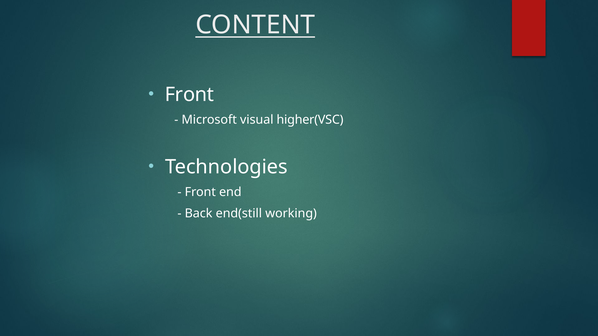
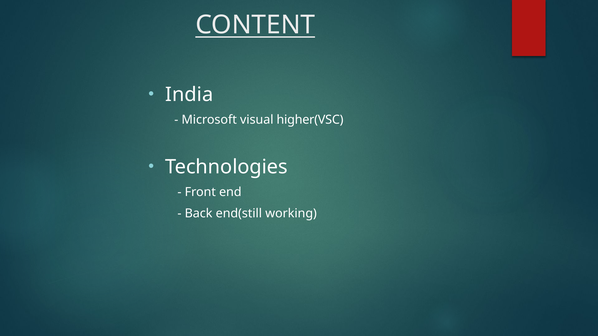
Front at (190, 95): Front -> India
